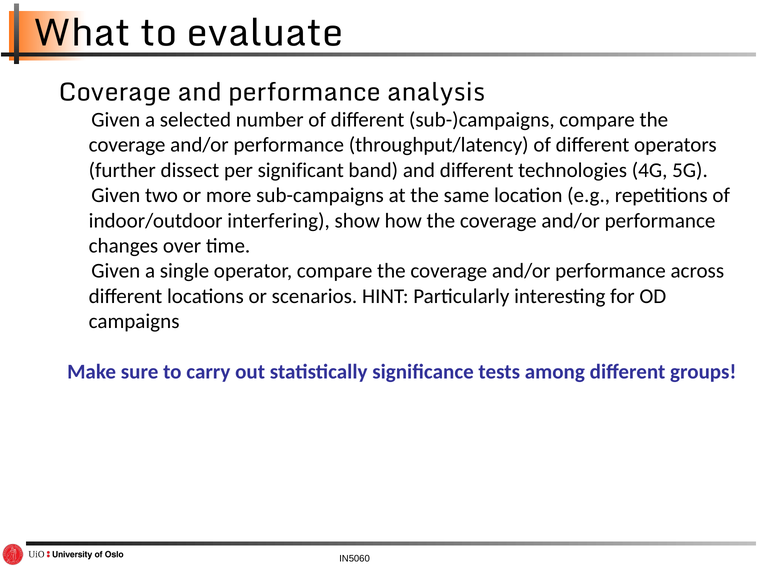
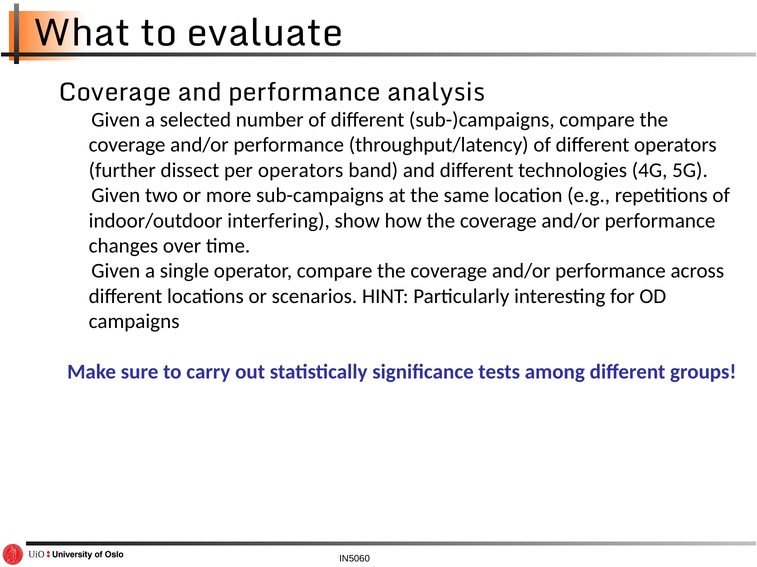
per significant: significant -> operators
